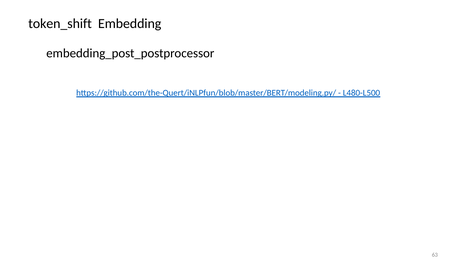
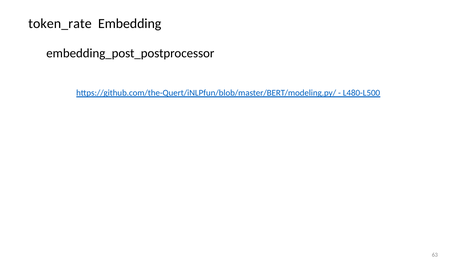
token_shift: token_shift -> token_rate
